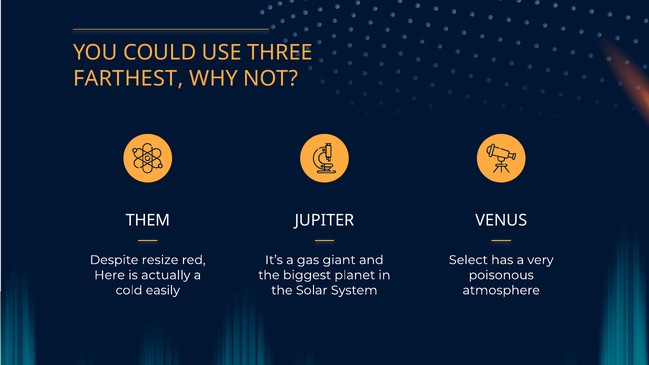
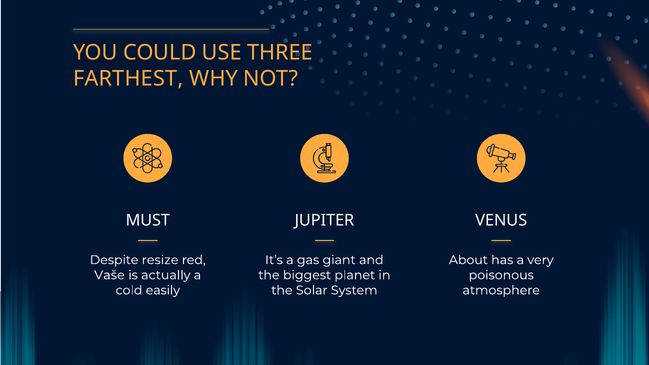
THEM: THEM -> MUST
Select: Select -> About
Here: Here -> Vaše
